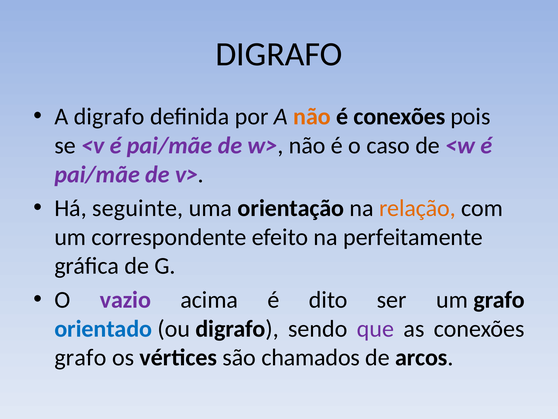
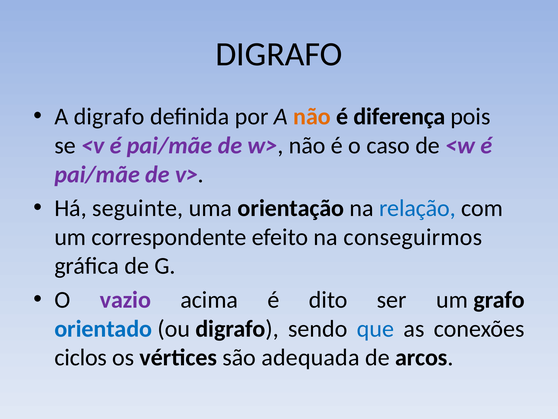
é conexões: conexões -> diferença
relação colour: orange -> blue
perfeitamente: perfeitamente -> conseguirmos
que colour: purple -> blue
grafo at (80, 357): grafo -> ciclos
chamados: chamados -> adequada
